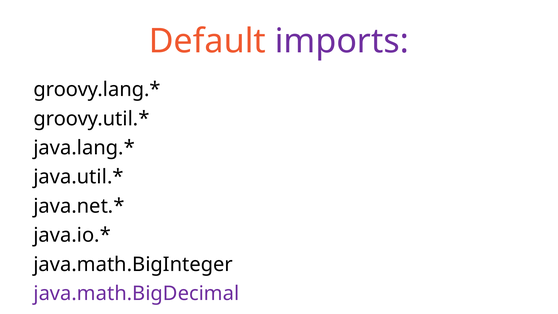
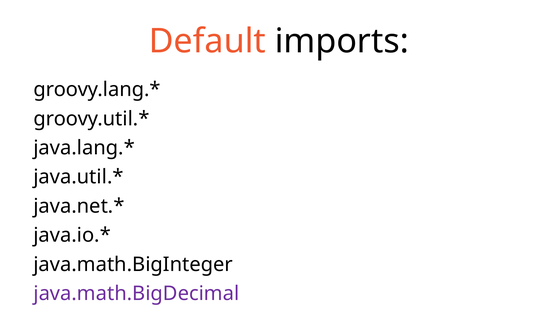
imports colour: purple -> black
